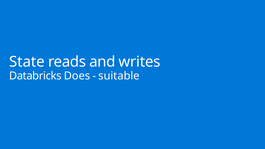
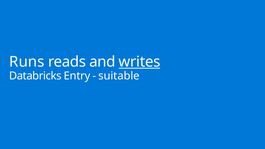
State: State -> Runs
writes underline: none -> present
Does: Does -> Entry
